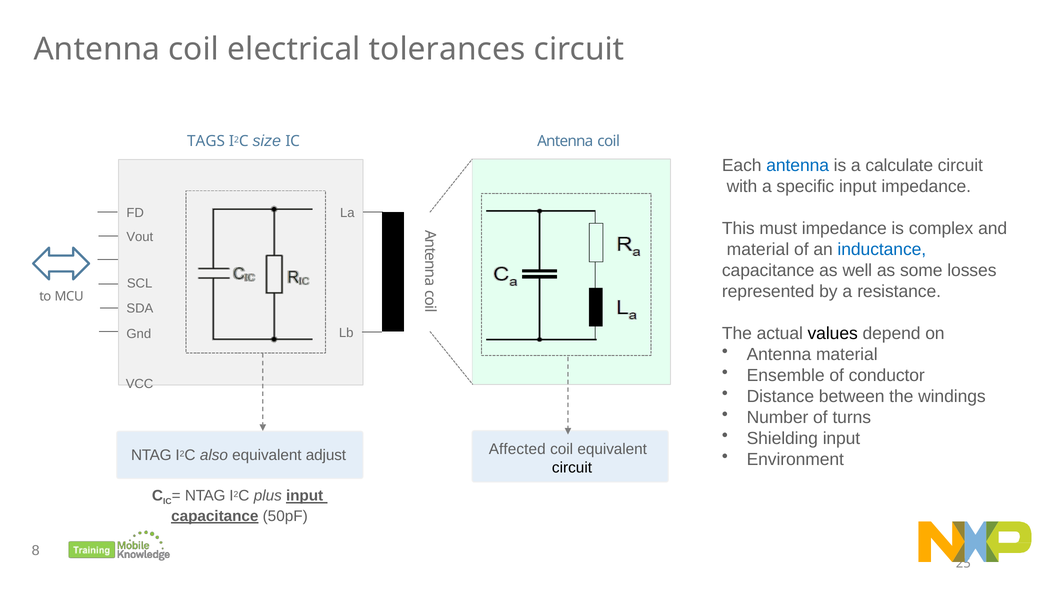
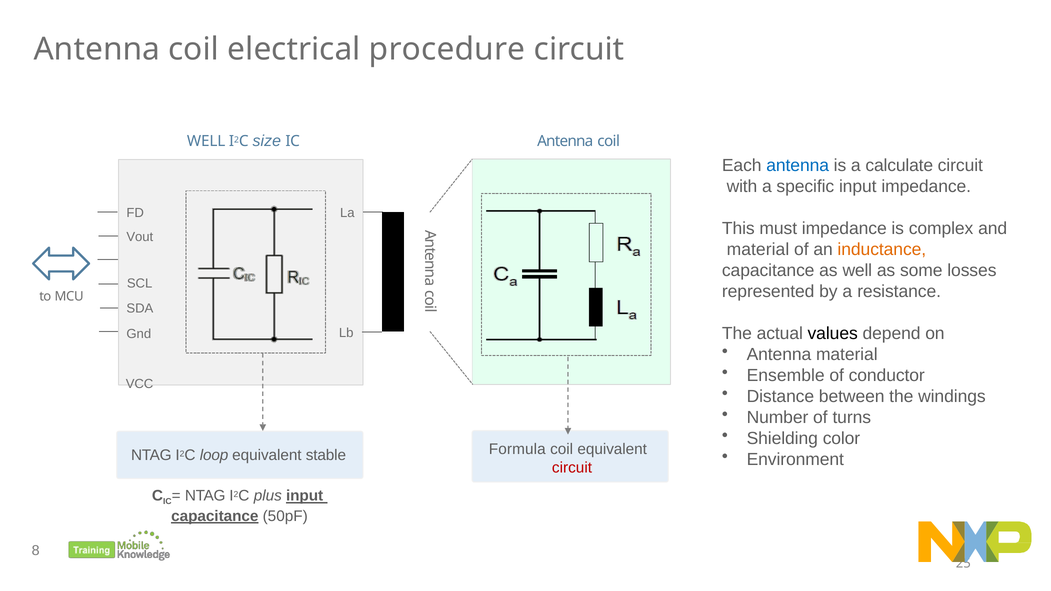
tolerances: tolerances -> procedure
TAGS at (206, 141): TAGS -> WELL
inductance colour: blue -> orange
Shielding input: input -> color
Affected: Affected -> Formula
also: also -> loop
adjust: adjust -> stable
circuit at (572, 468) colour: black -> red
